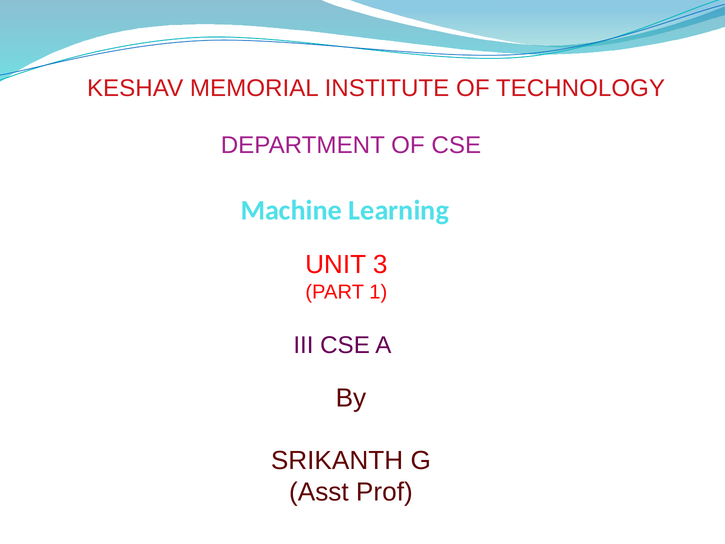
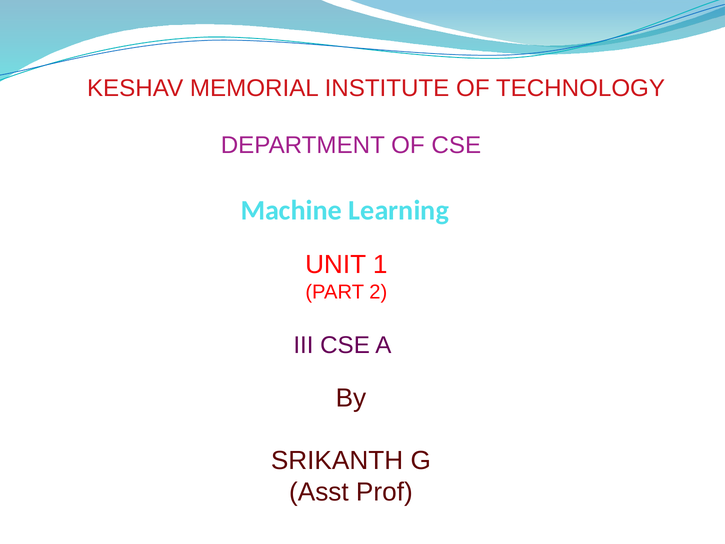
3: 3 -> 1
1: 1 -> 2
